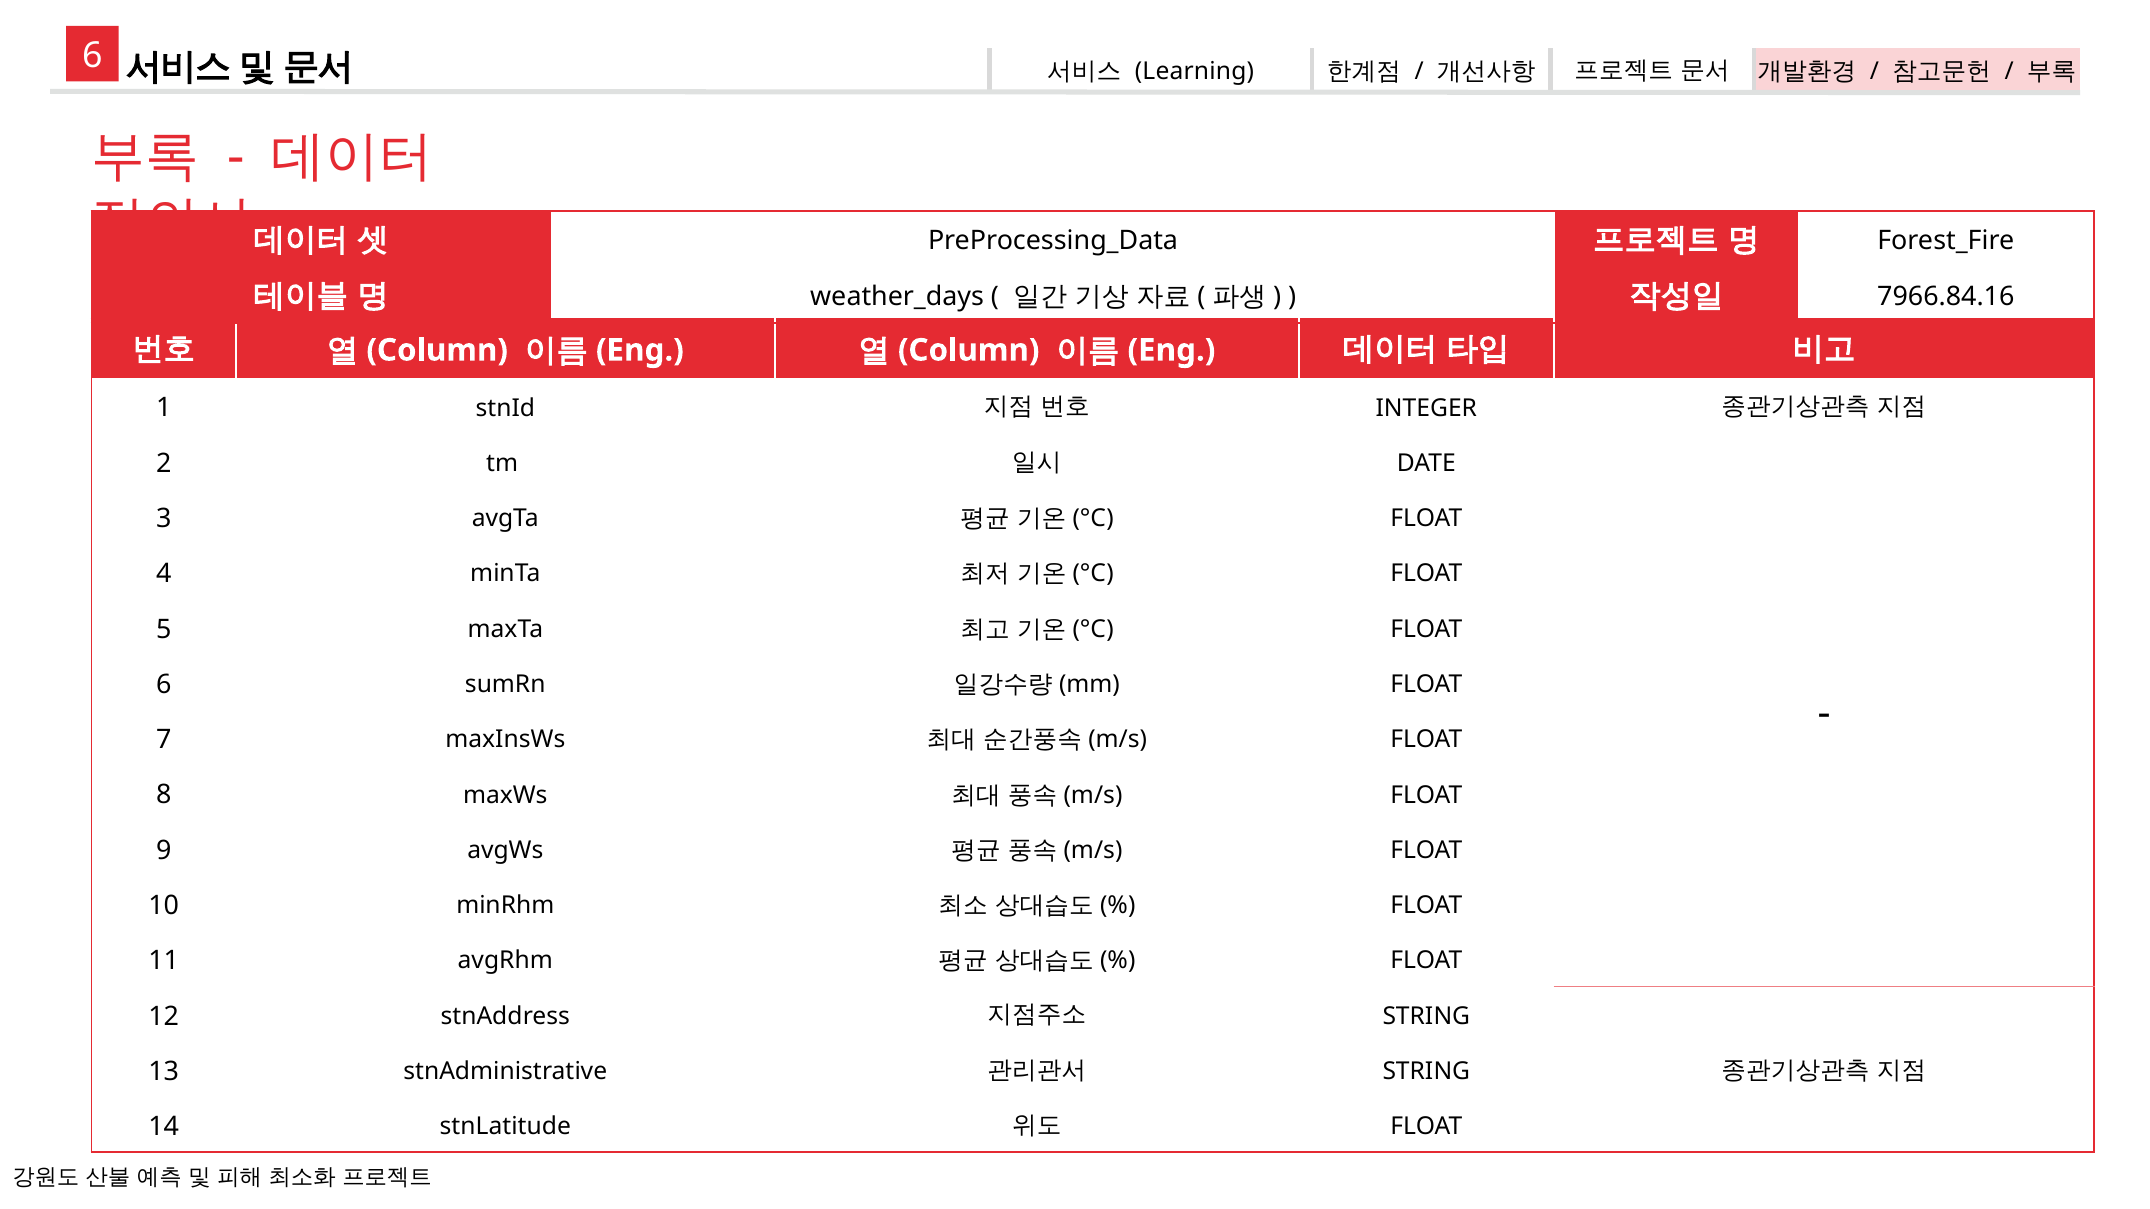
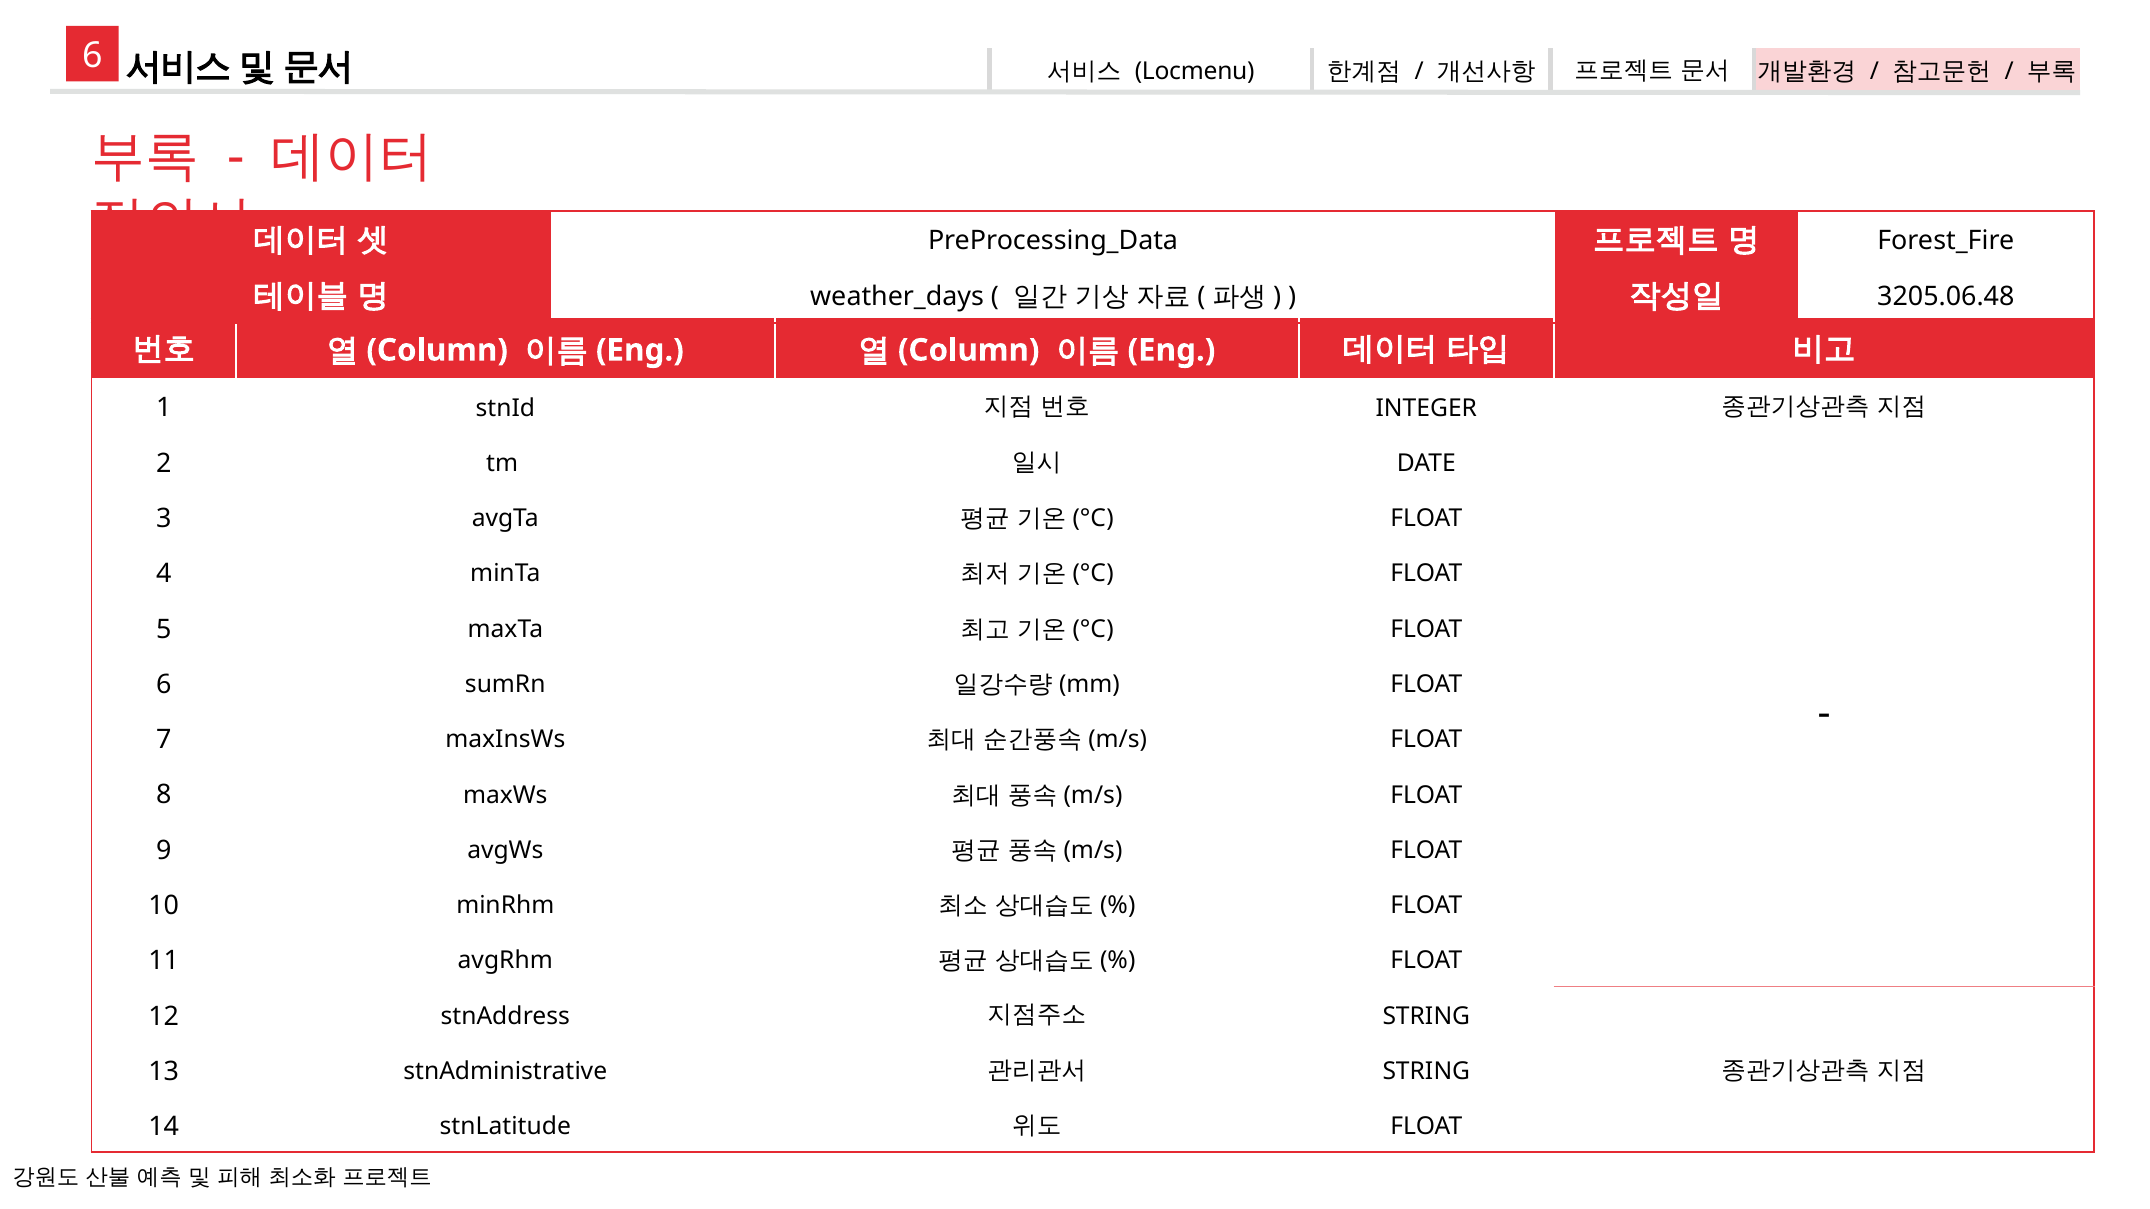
Learning: Learning -> Locmenu
7966.84.16: 7966.84.16 -> 3205.06.48
